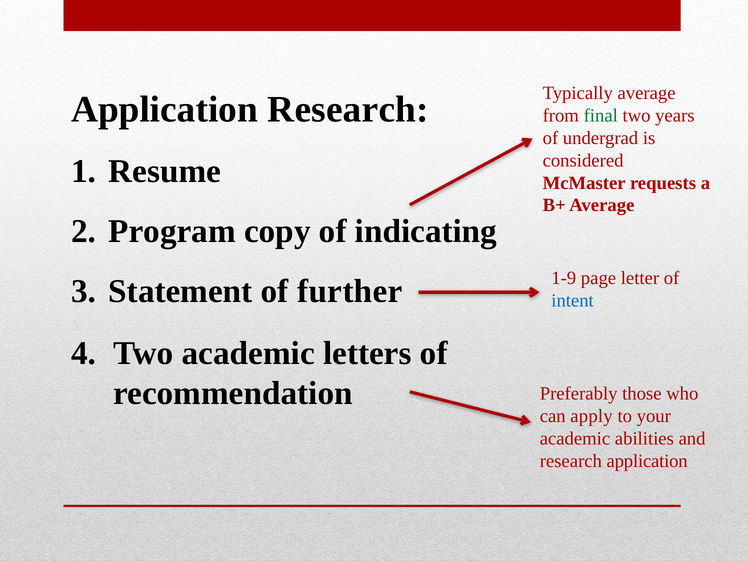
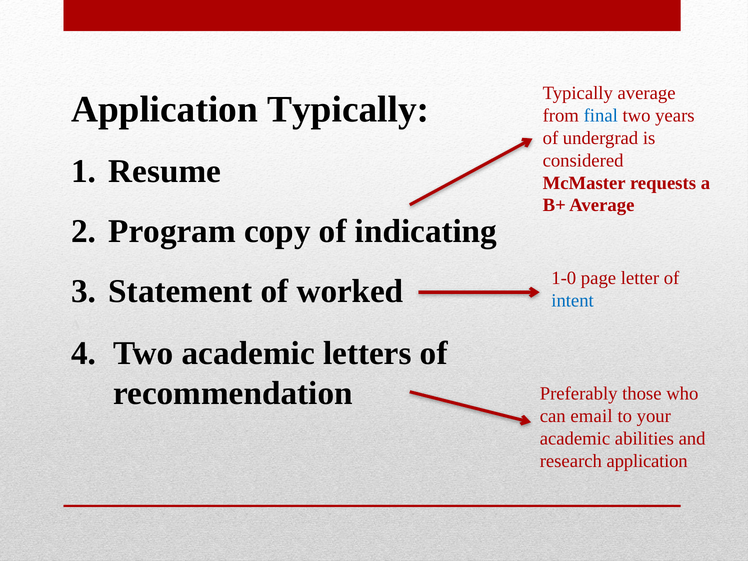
Application Research: Research -> Typically
final colour: green -> blue
1-9: 1-9 -> 1-0
further: further -> worked
apply: apply -> email
